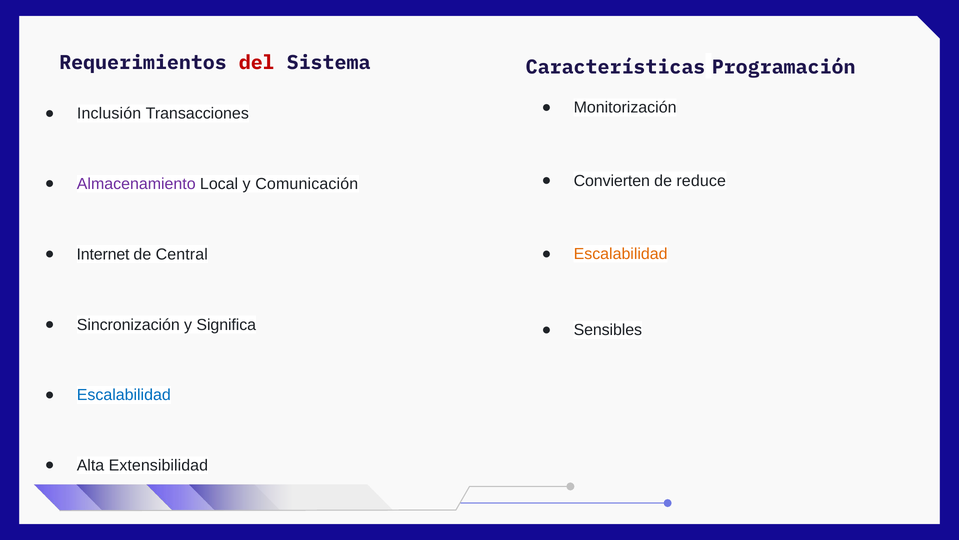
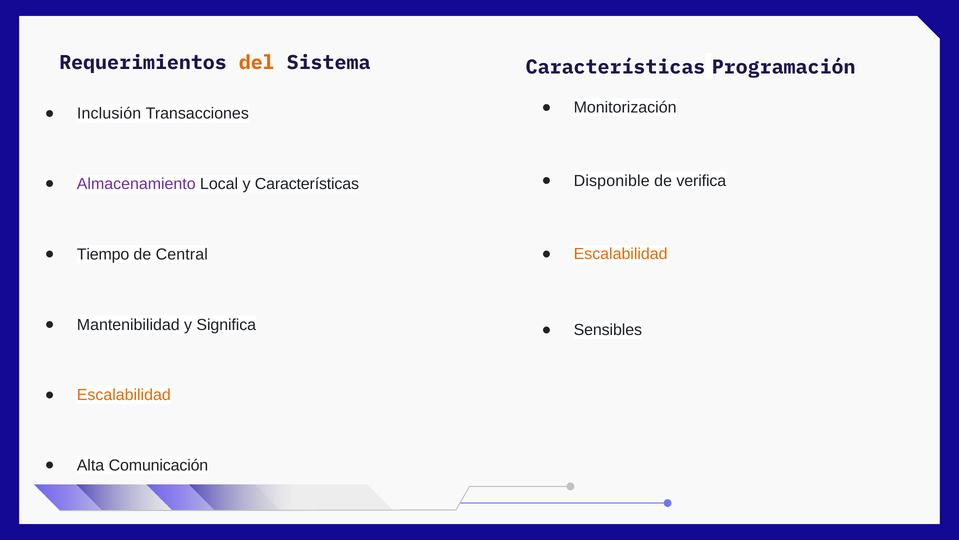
del colour: red -> orange
Convierten: Convierten -> Disponible
reduce: reduce -> verifica
y Comunicación: Comunicación -> Características
Internet: Internet -> Tiempo
Sincronización: Sincronización -> Mantenibilidad
Escalabilidad at (124, 395) colour: blue -> orange
Extensibilidad: Extensibilidad -> Comunicación
